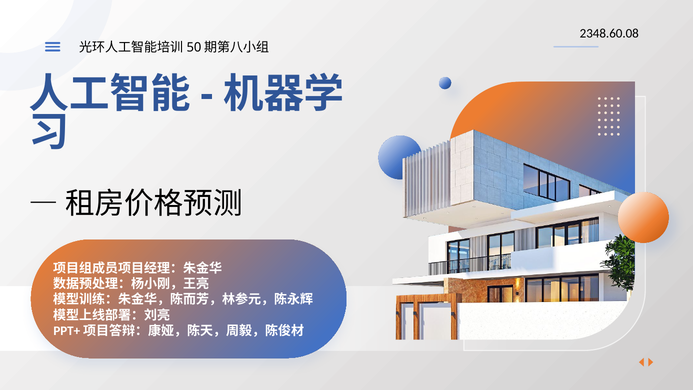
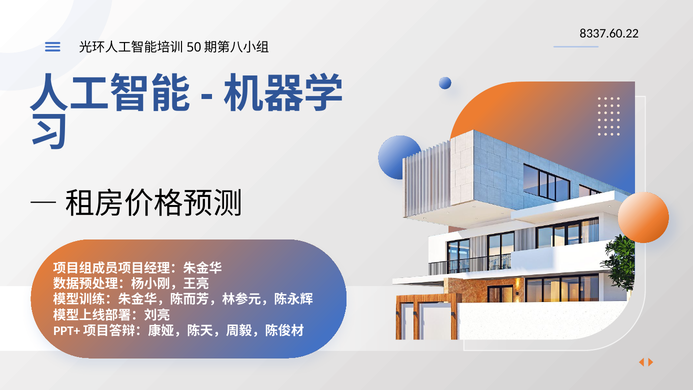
2348.60.08: 2348.60.08 -> 8337.60.22
